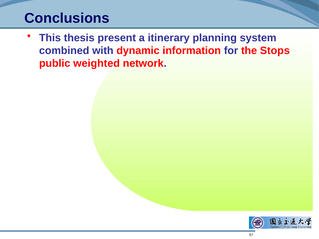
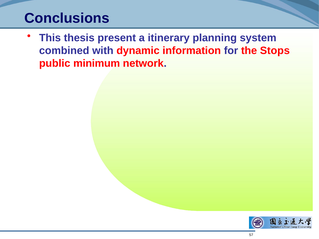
weighted: weighted -> minimum
